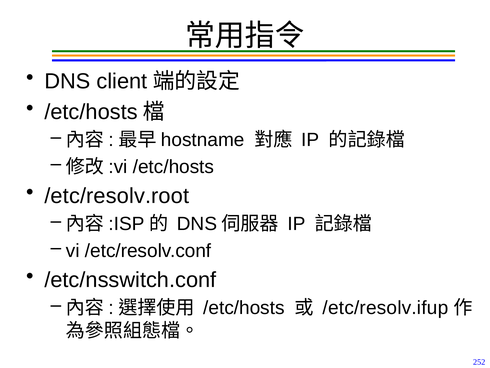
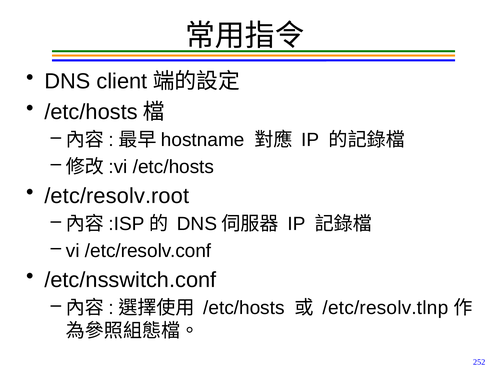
/etc/resolv.ifup: /etc/resolv.ifup -> /etc/resolv.tlnp
